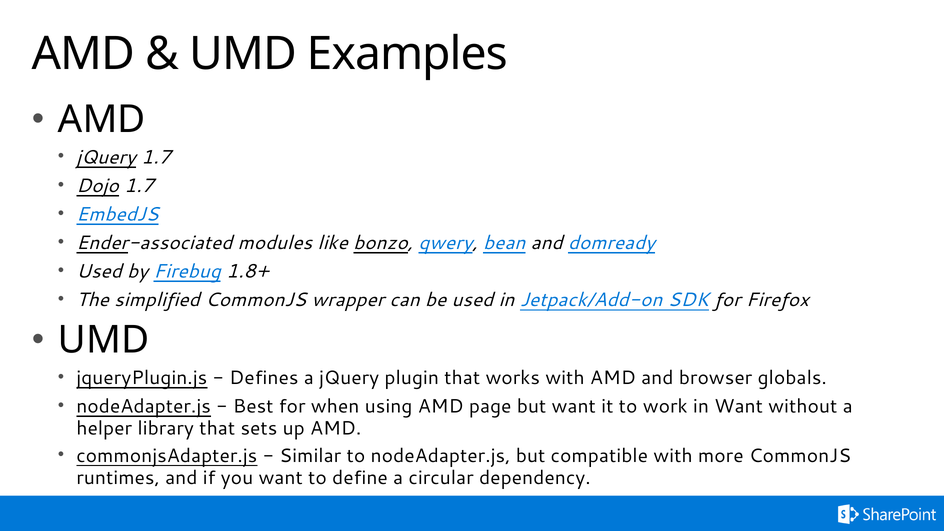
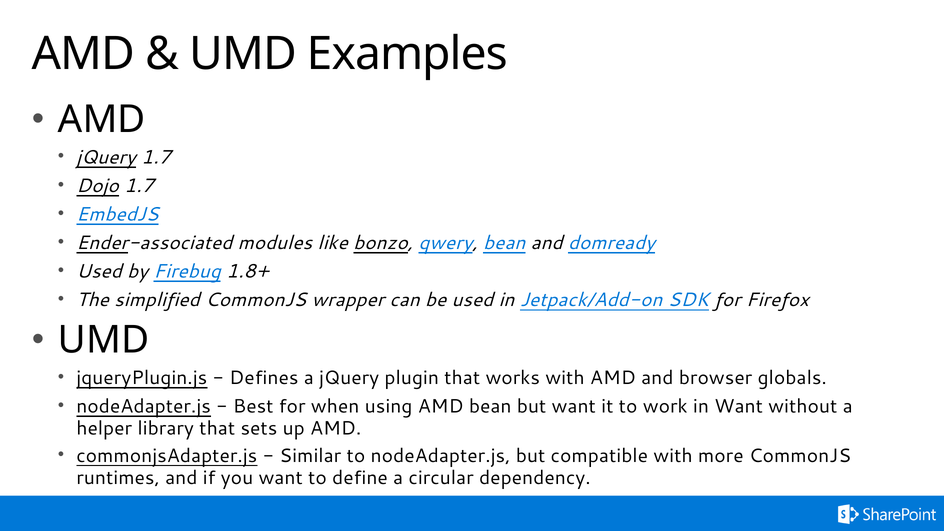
AMD page: page -> bean
